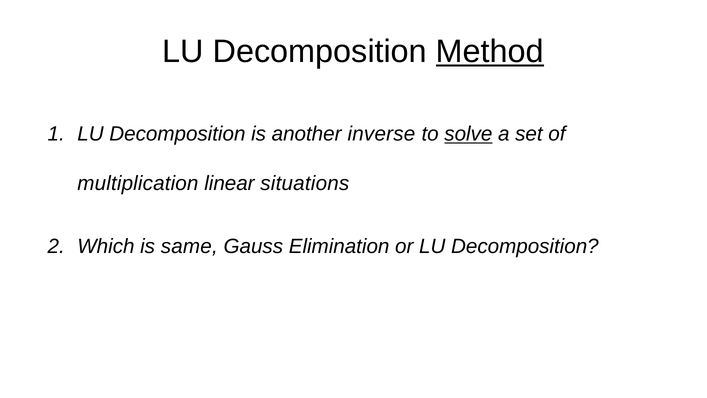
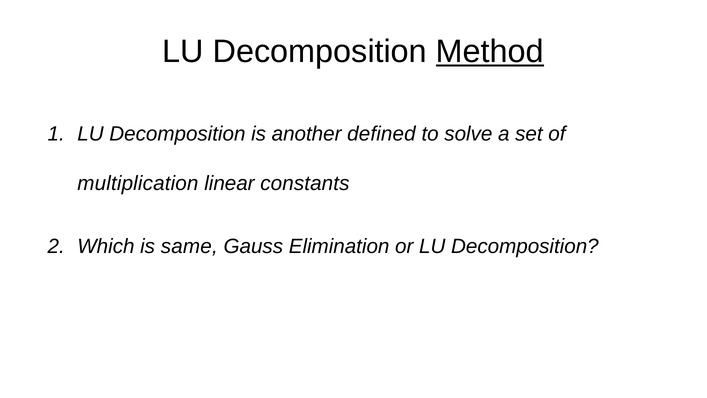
inverse: inverse -> defined
solve underline: present -> none
situations: situations -> constants
